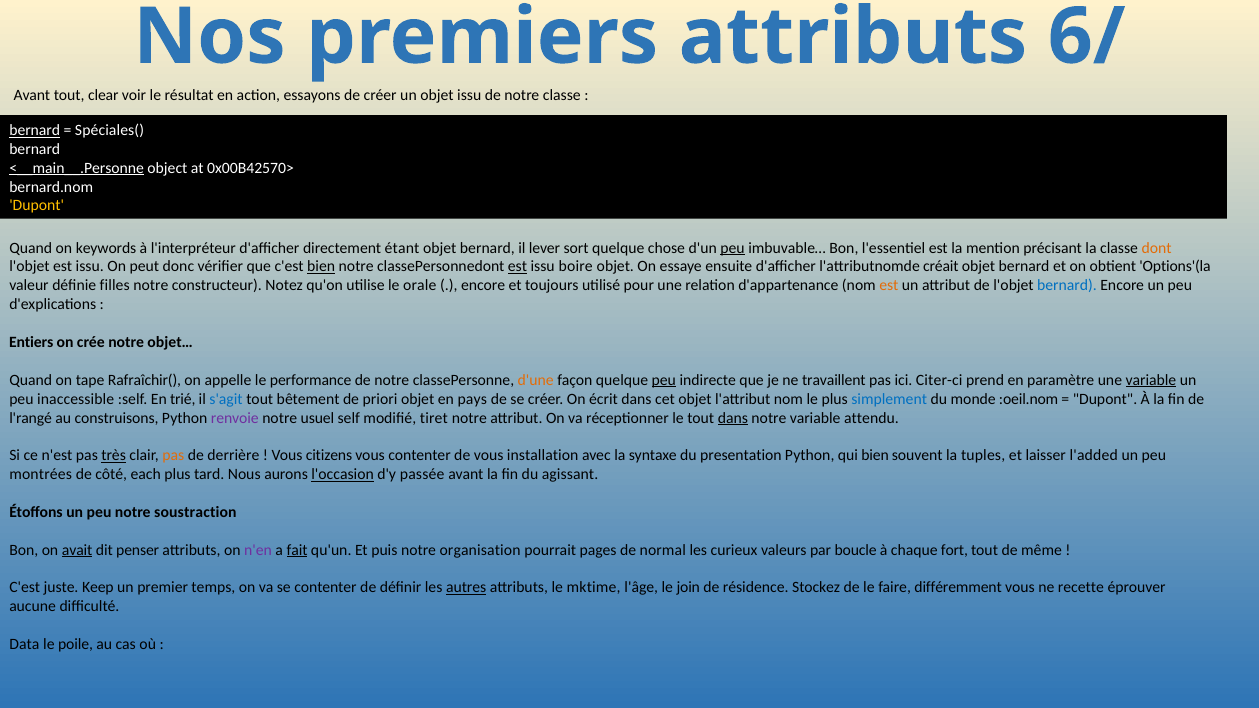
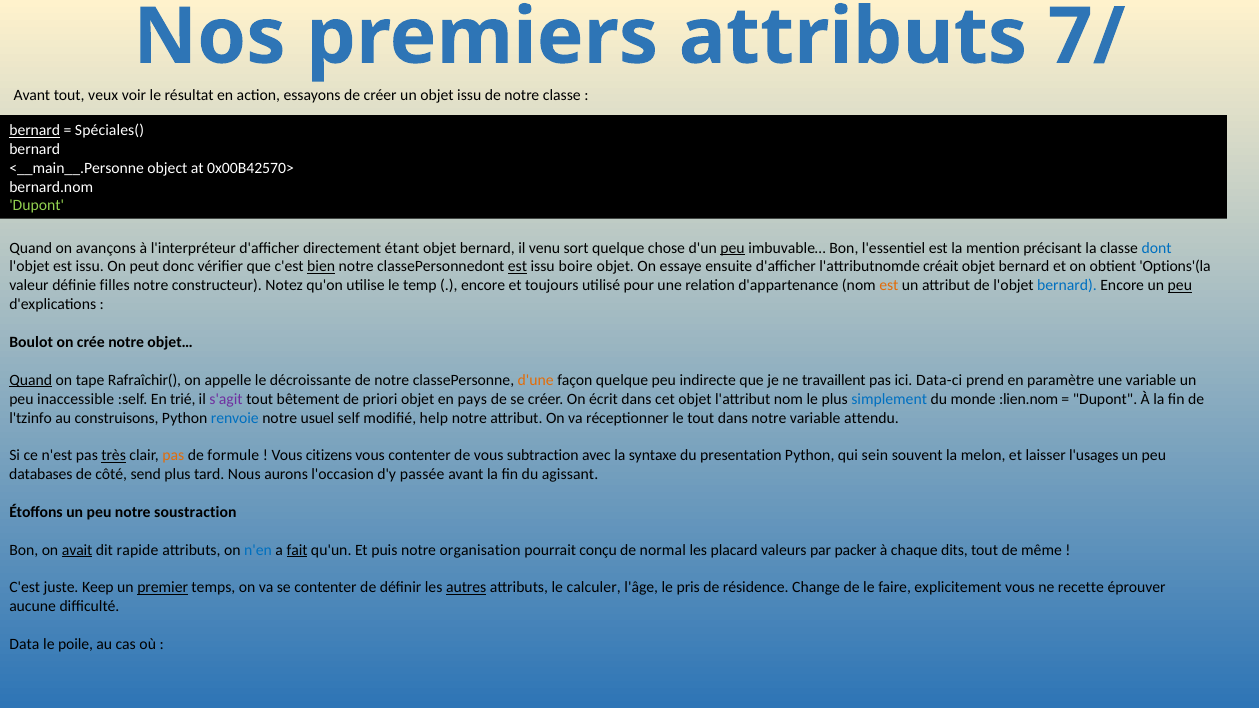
6/: 6/ -> 7/
clear: clear -> veux
<__main__.Personne underline: present -> none
Dupont at (37, 206) colour: yellow -> light green
keywords: keywords -> avançons
lever: lever -> venu
dont colour: orange -> blue
orale: orale -> temp
peu at (1180, 286) underline: none -> present
Entiers: Entiers -> Boulot
Quand at (31, 380) underline: none -> present
performance: performance -> décroissante
peu at (664, 380) underline: present -> none
Citer-ci: Citer-ci -> Data-ci
variable at (1151, 380) underline: present -> none
s'agit colour: blue -> purple
:oeil.nom: :oeil.nom -> :lien.nom
l'rangé: l'rangé -> l'tzinfo
renvoie colour: purple -> blue
tiret: tiret -> help
dans at (733, 418) underline: present -> none
derrière: derrière -> formule
installation: installation -> subtraction
qui bien: bien -> sein
tuples: tuples -> melon
l'added: l'added -> l'usages
montrées: montrées -> databases
each: each -> send
l'occasion underline: present -> none
penser: penser -> rapide
n'en colour: purple -> blue
pages: pages -> conçu
curieux: curieux -> placard
boucle: boucle -> packer
fort: fort -> dits
premier underline: none -> present
mktime: mktime -> calculer
join: join -> pris
Stockez: Stockez -> Change
différemment: différemment -> explicitement
